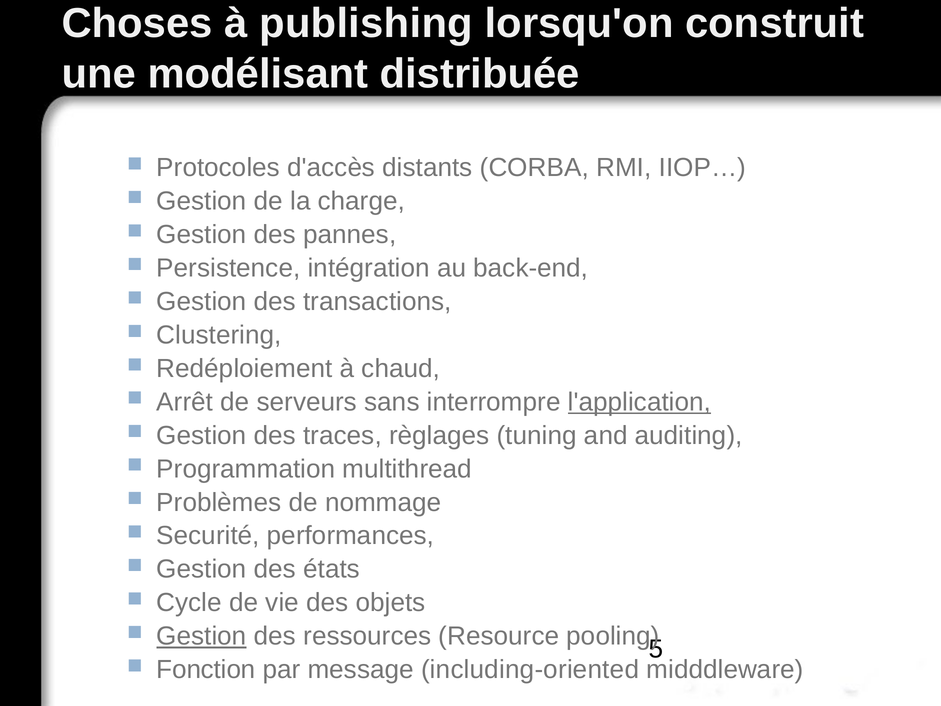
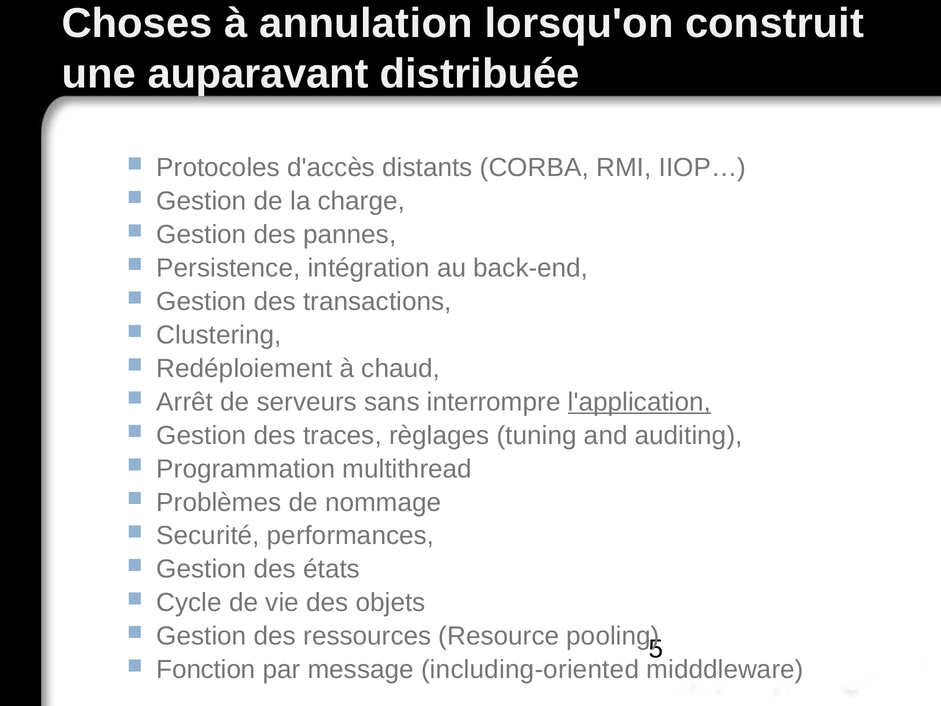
publishing: publishing -> annulation
modélisant: modélisant -> auparavant
Gestion at (201, 636) underline: present -> none
